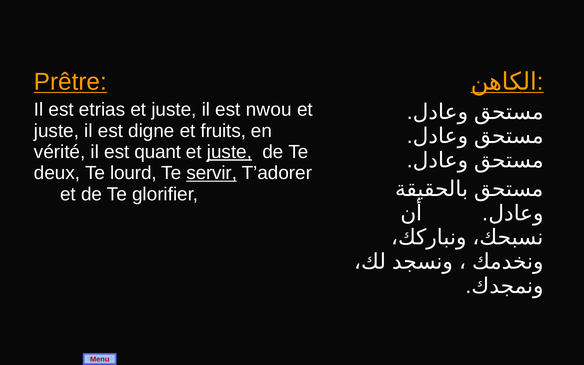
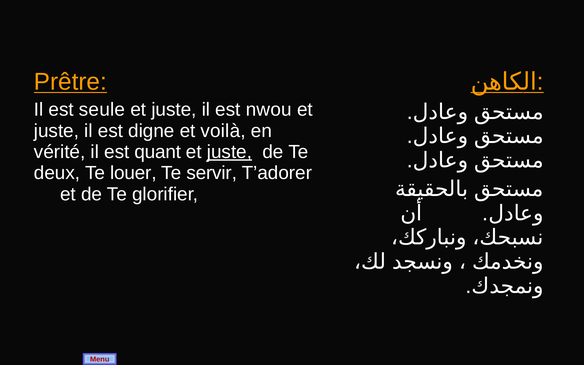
etrias: etrias -> seule
fruits: fruits -> voilà
lourd: lourd -> louer
servir underline: present -> none
